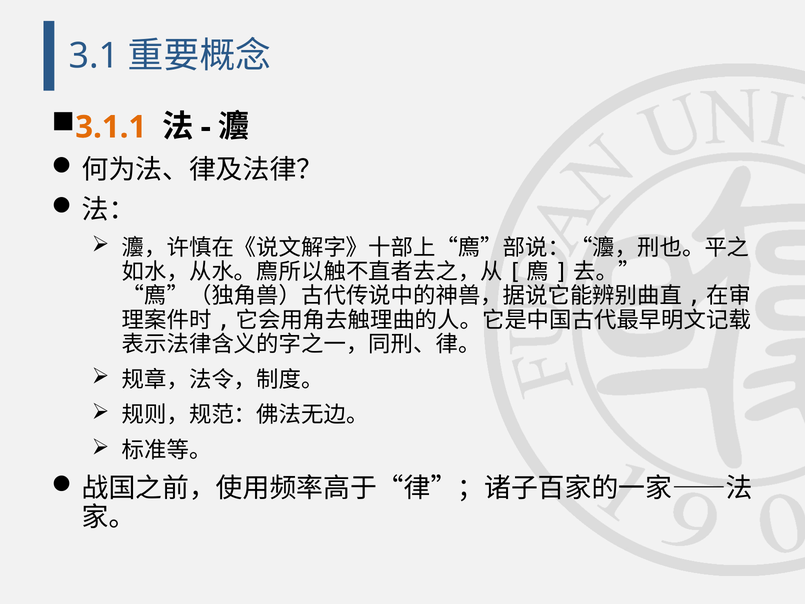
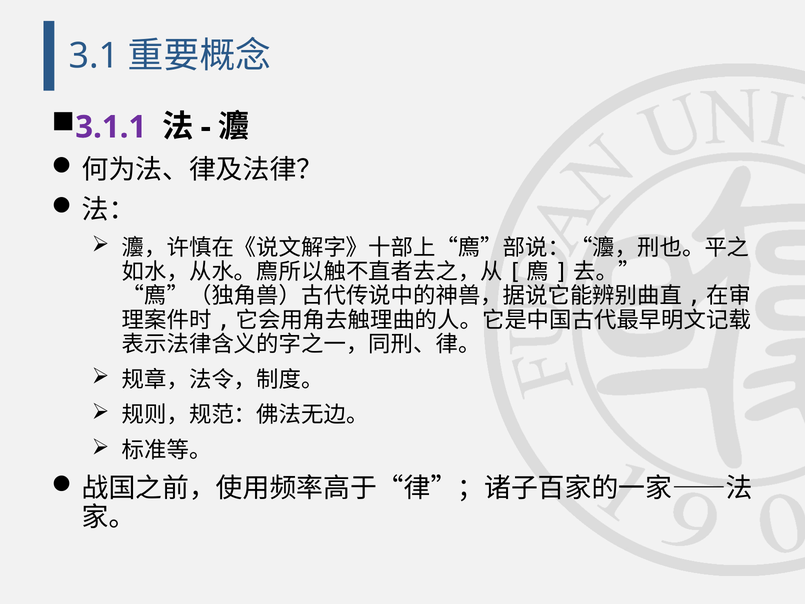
3.1.1 colour: orange -> purple
